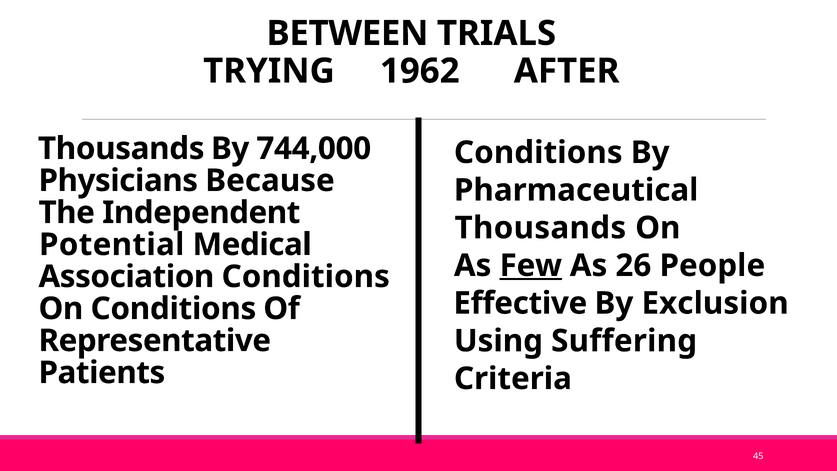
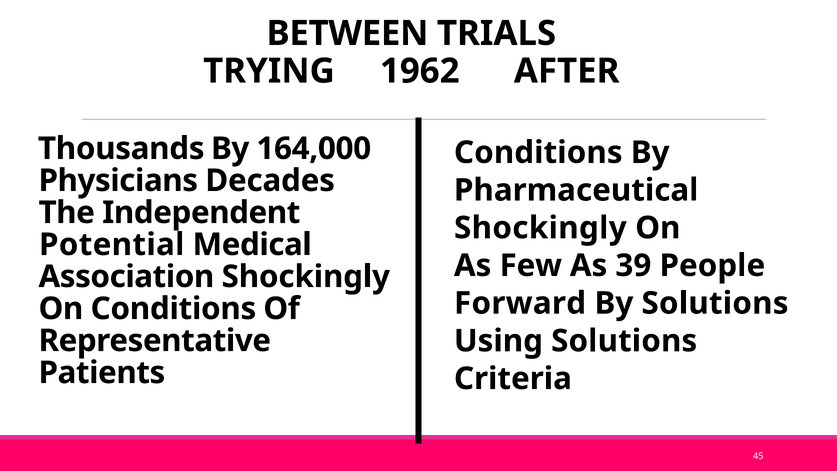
744,000: 744,000 -> 164,000
Because: Because -> Decades
Thousands at (540, 228): Thousands -> Shockingly
Few underline: present -> none
26: 26 -> 39
Association Conditions: Conditions -> Shockingly
Effective: Effective -> Forward
By Exclusion: Exclusion -> Solutions
Using Suffering: Suffering -> Solutions
